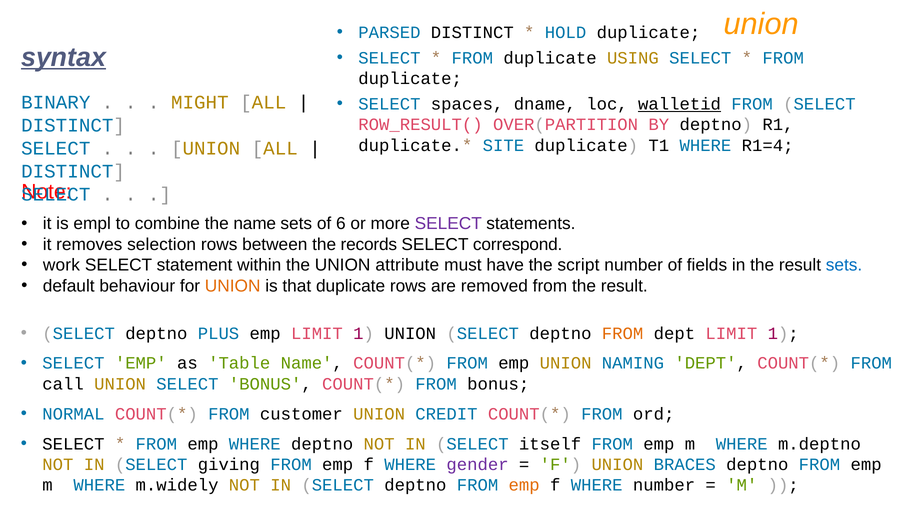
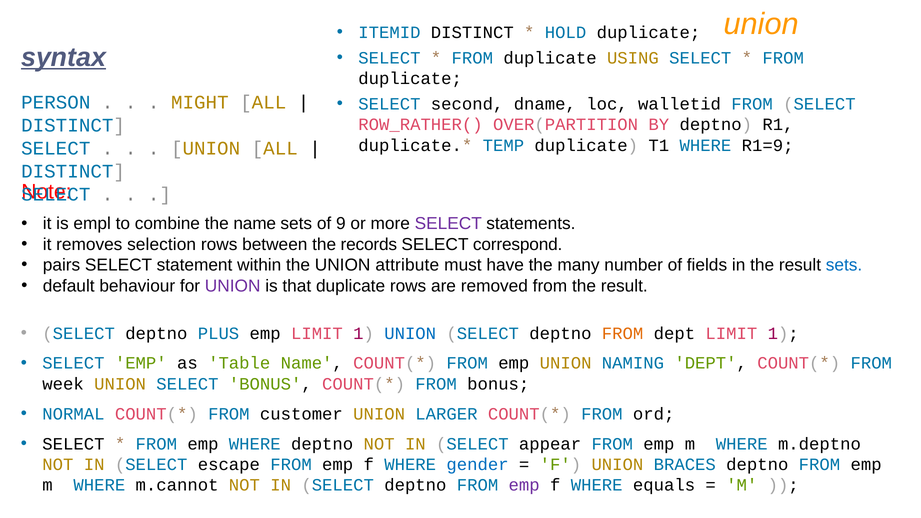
PARSED: PARSED -> ITEMID
spaces: spaces -> second
walletid underline: present -> none
BINARY: BINARY -> PERSON
ROW_RESULT(: ROW_RESULT( -> ROW_RATHER(
SITE: SITE -> TEMP
R1=4: R1=4 -> R1=9
6: 6 -> 9
work: work -> pairs
script: script -> many
UNION at (233, 286) colour: orange -> purple
UNION at (410, 333) colour: black -> blue
call: call -> week
CREDIT: CREDIT -> LARGER
itself: itself -> appear
giving: giving -> escape
gender colour: purple -> blue
m.widely: m.widely -> m.cannot
emp at (524, 485) colour: orange -> purple
WHERE number: number -> equals
